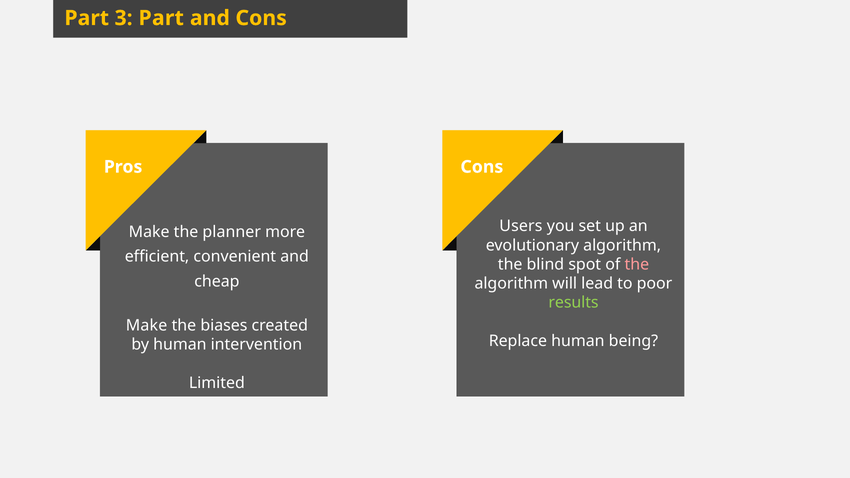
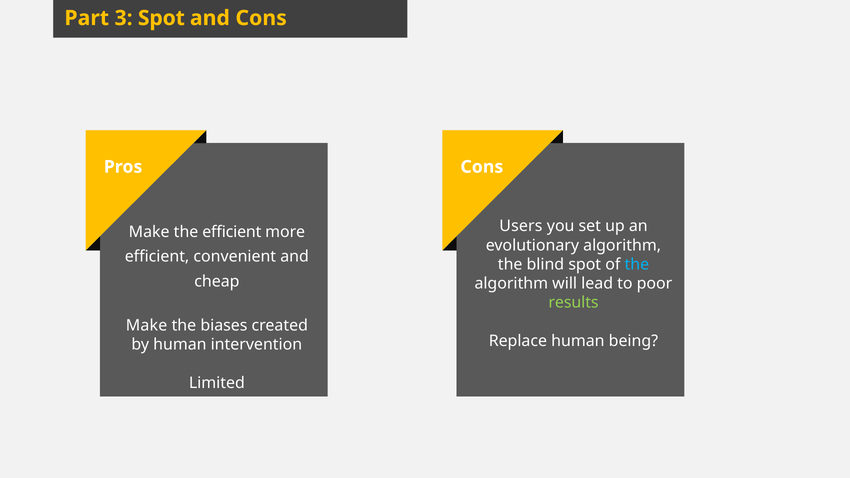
3 Part: Part -> Spot
the planner: planner -> efficient
the at (637, 264) colour: pink -> light blue
